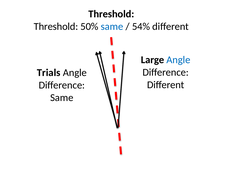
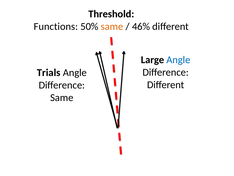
Threshold at (56, 26): Threshold -> Functions
same at (112, 26) colour: blue -> orange
54%: 54% -> 46%
